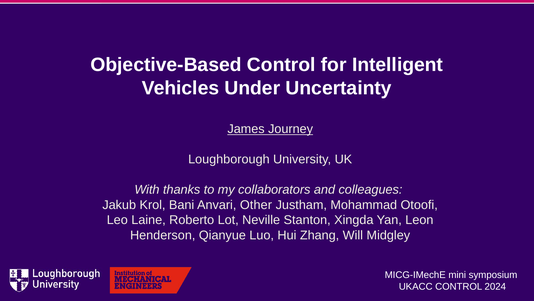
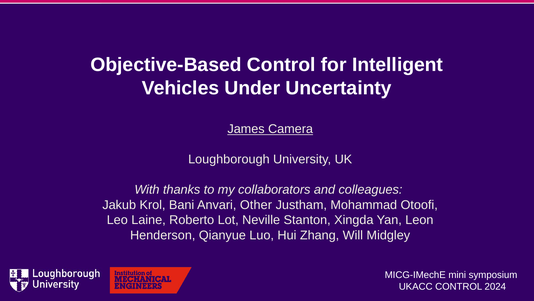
Journey: Journey -> Camera
